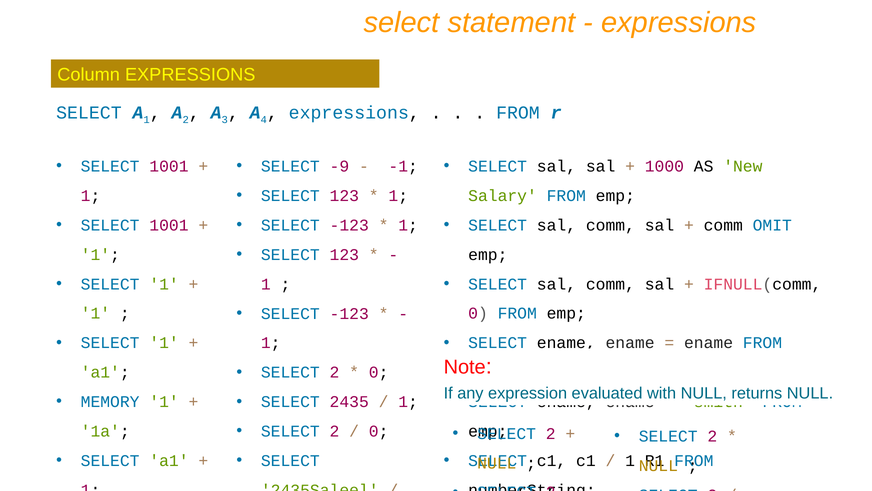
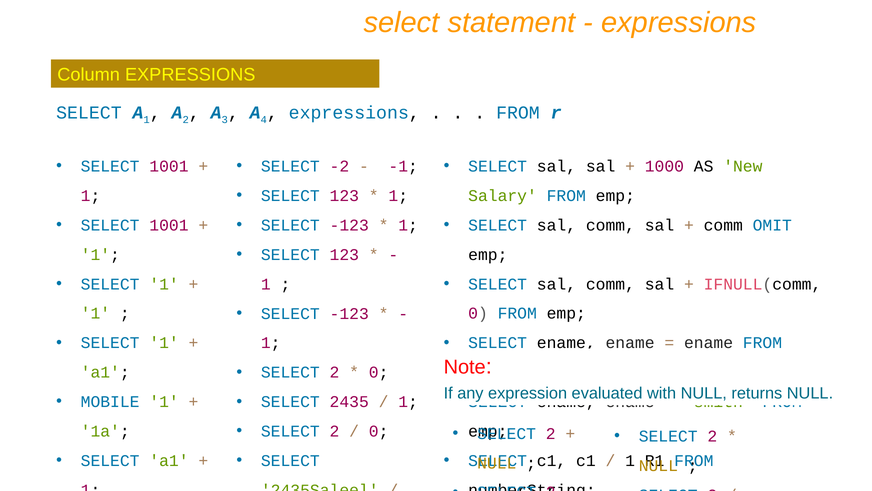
-9: -9 -> -2
MEMORY: MEMORY -> MOBILE
